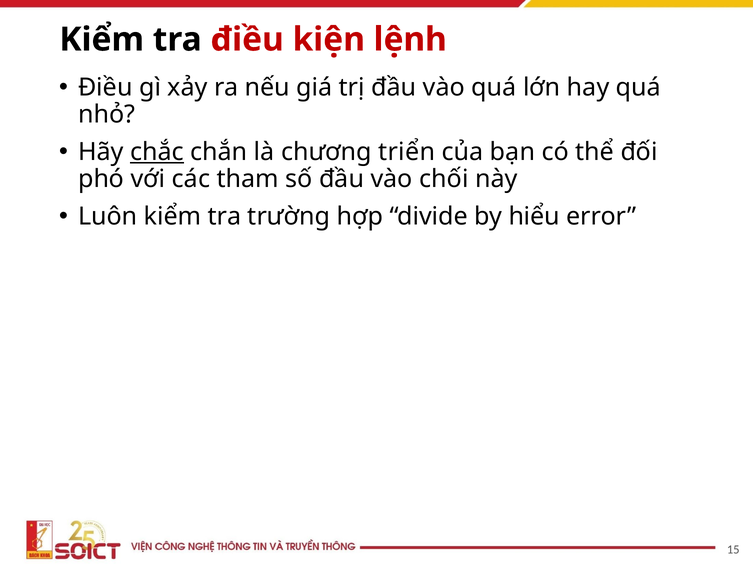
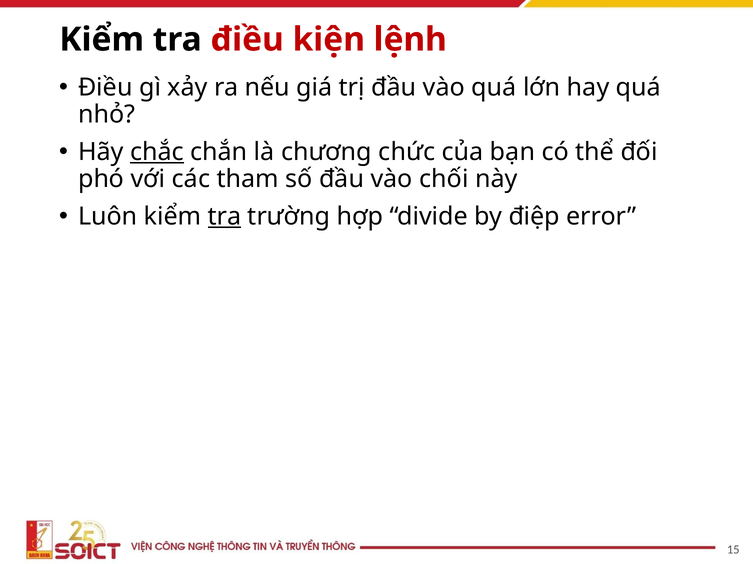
triển: triển -> chức
tra at (225, 217) underline: none -> present
hiểu: hiểu -> điệp
